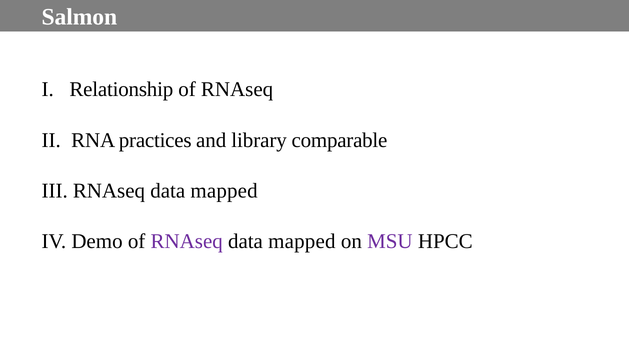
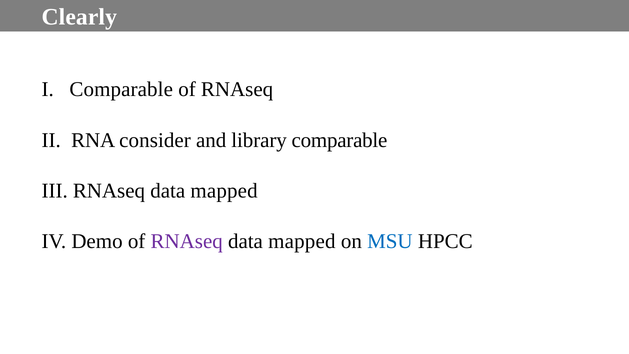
Salmon: Salmon -> Clearly
Relationship at (121, 89): Relationship -> Comparable
practices: practices -> consider
MSU colour: purple -> blue
